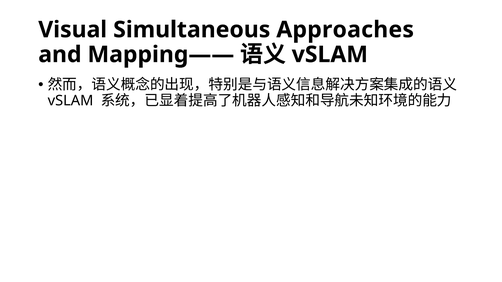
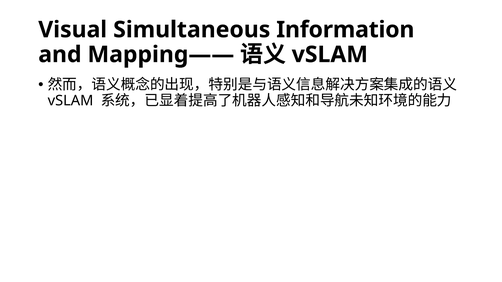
Approaches: Approaches -> Information
